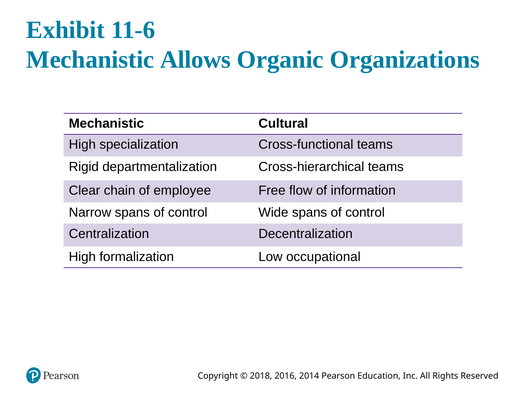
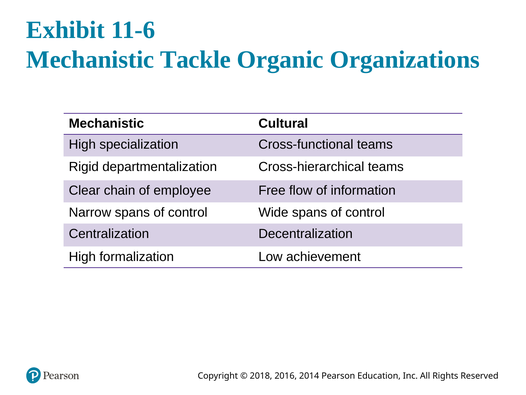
Allows: Allows -> Tackle
occupational: occupational -> achievement
